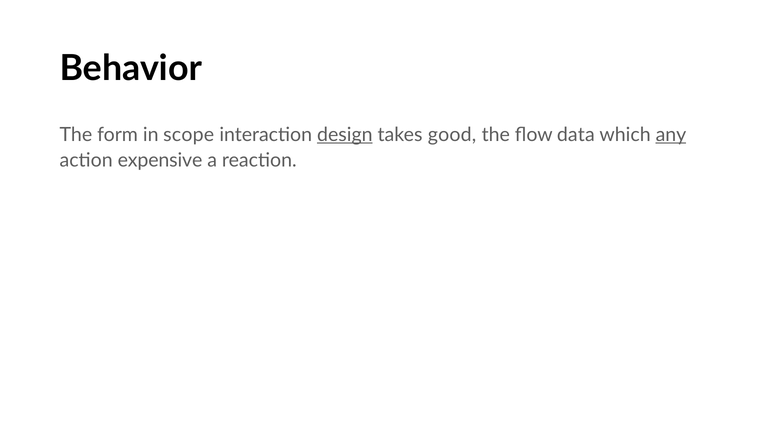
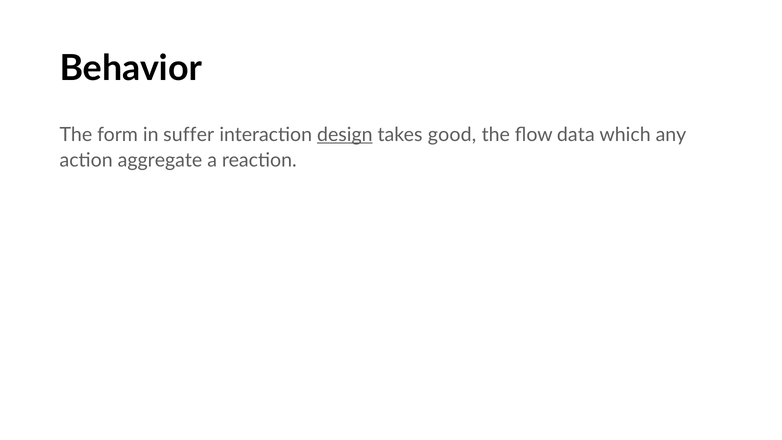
scope: scope -> suffer
any underline: present -> none
expensive: expensive -> aggregate
